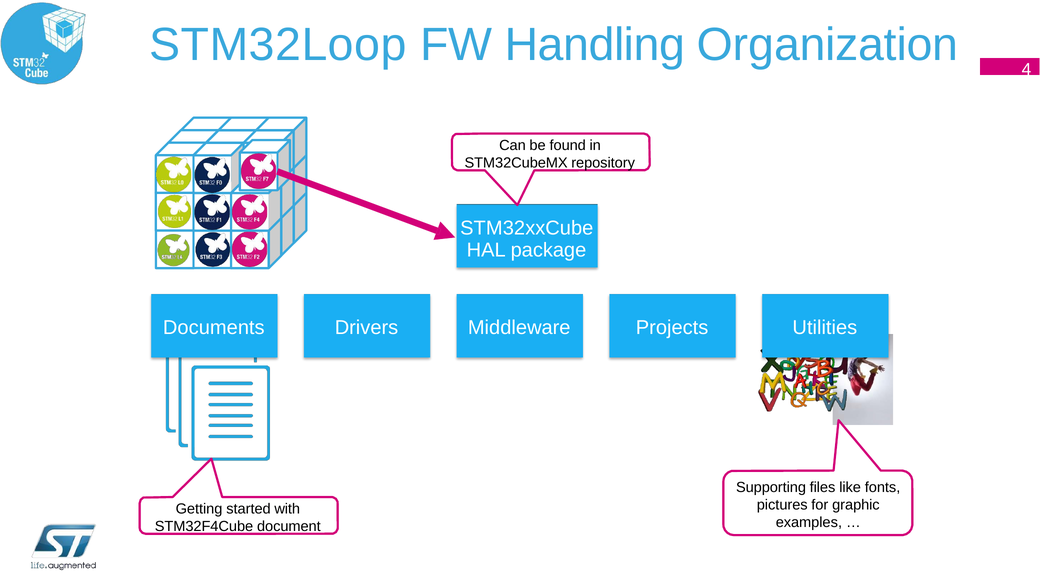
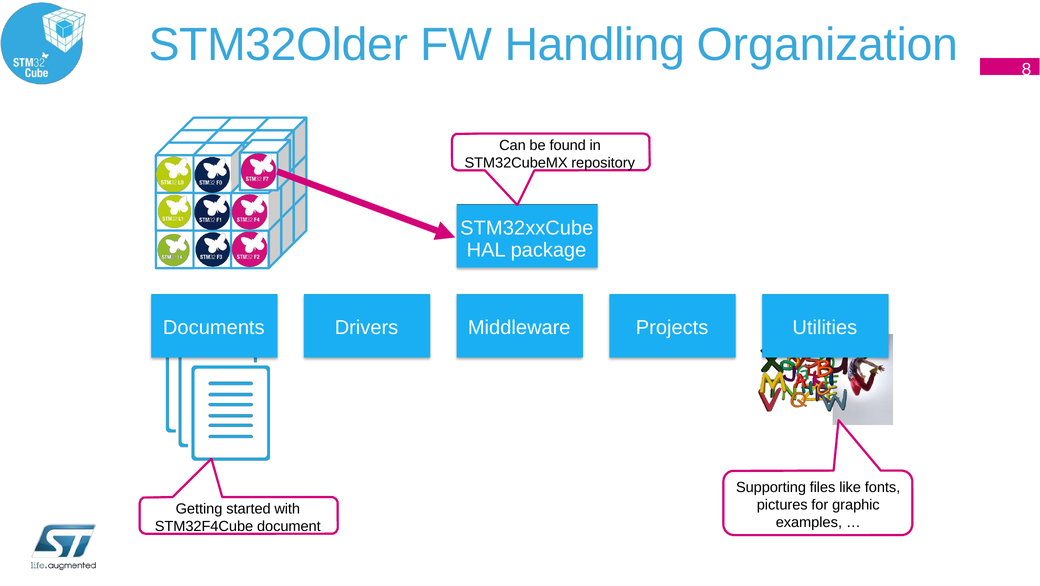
STM32Loop: STM32Loop -> STM32Older
4: 4 -> 8
